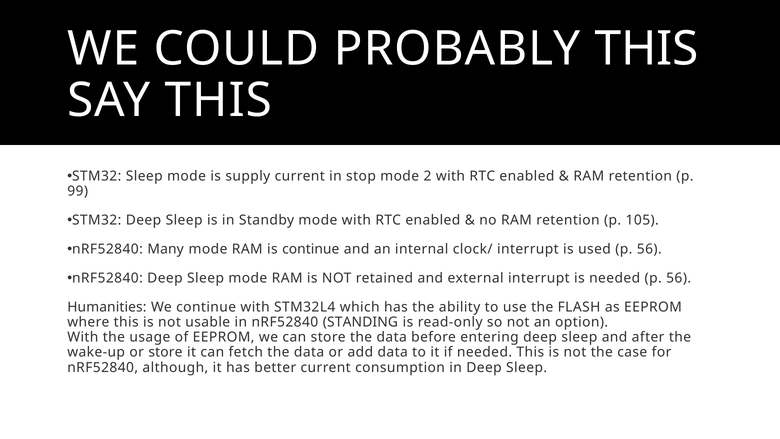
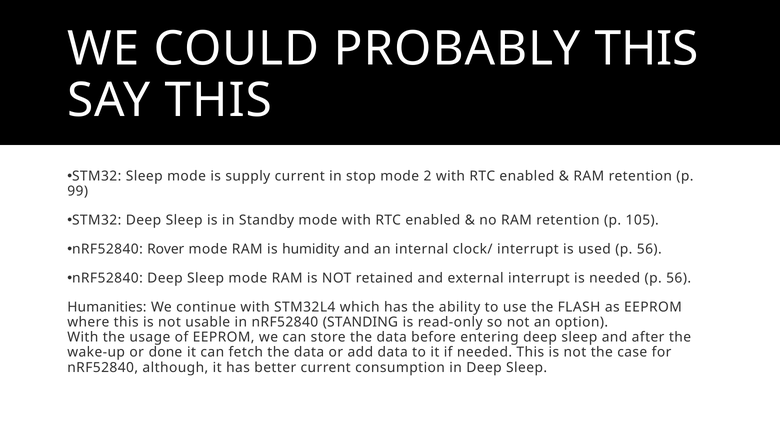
Many: Many -> Rover
is continue: continue -> humidity
or store: store -> done
